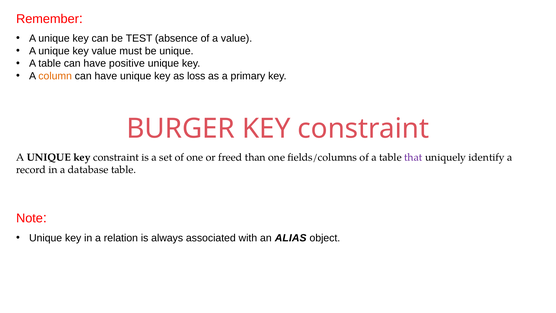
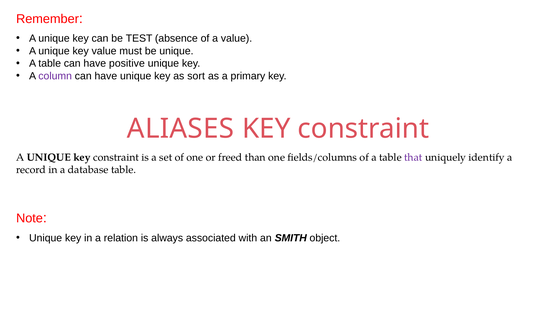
column colour: orange -> purple
loss: loss -> sort
BURGER: BURGER -> ALIASES
ALIAS: ALIAS -> SMITH
